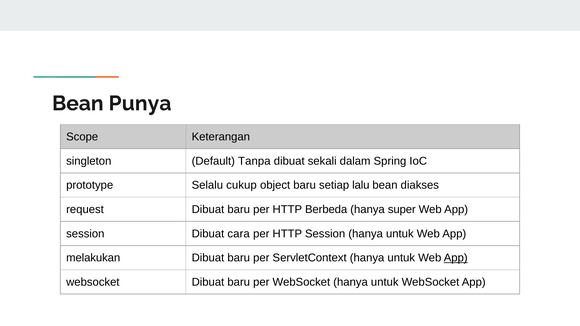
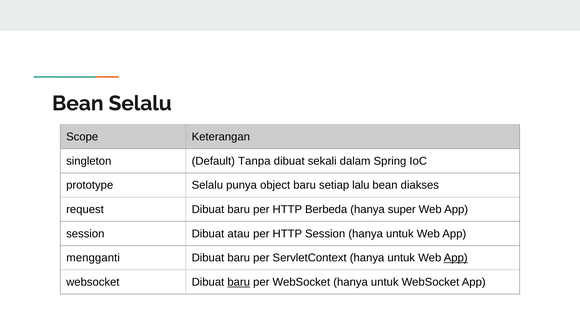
Bean Punya: Punya -> Selalu
cukup: cukup -> punya
cara: cara -> atau
melakukan: melakukan -> mengganti
baru at (239, 282) underline: none -> present
